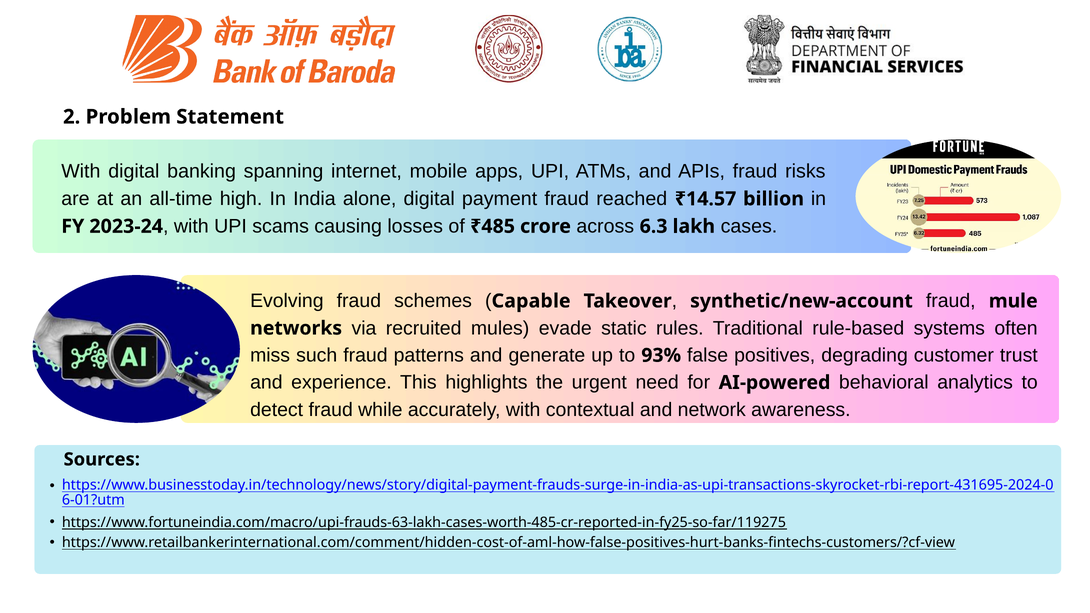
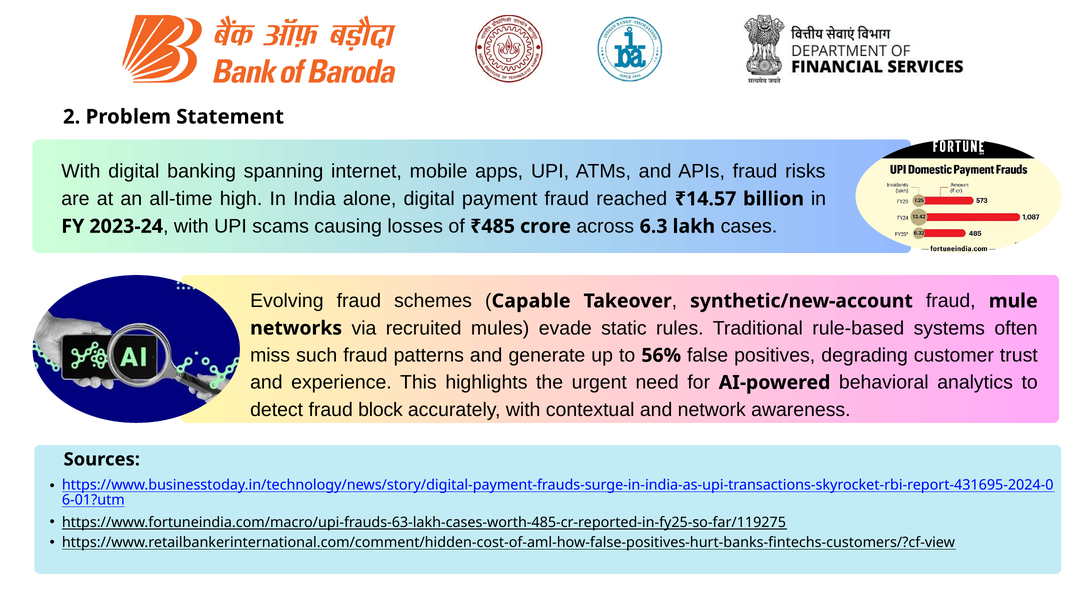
93%: 93% -> 56%
while: while -> block
